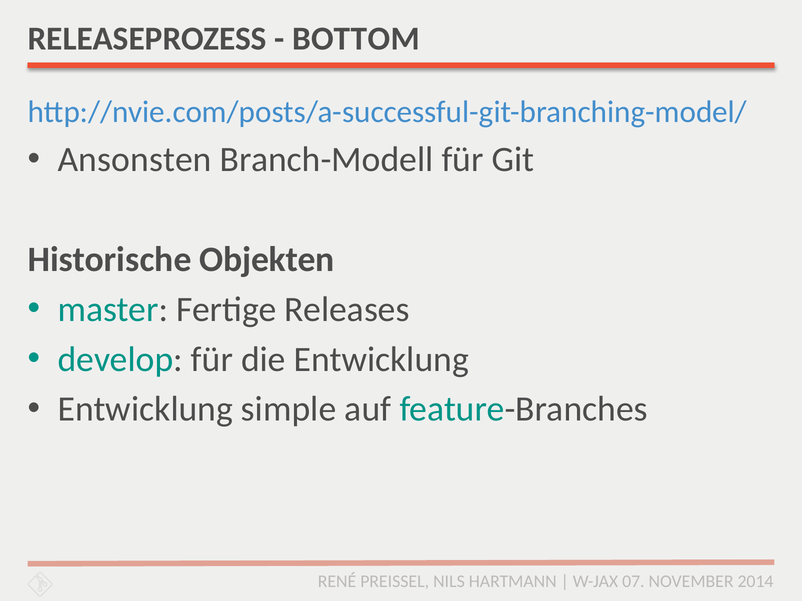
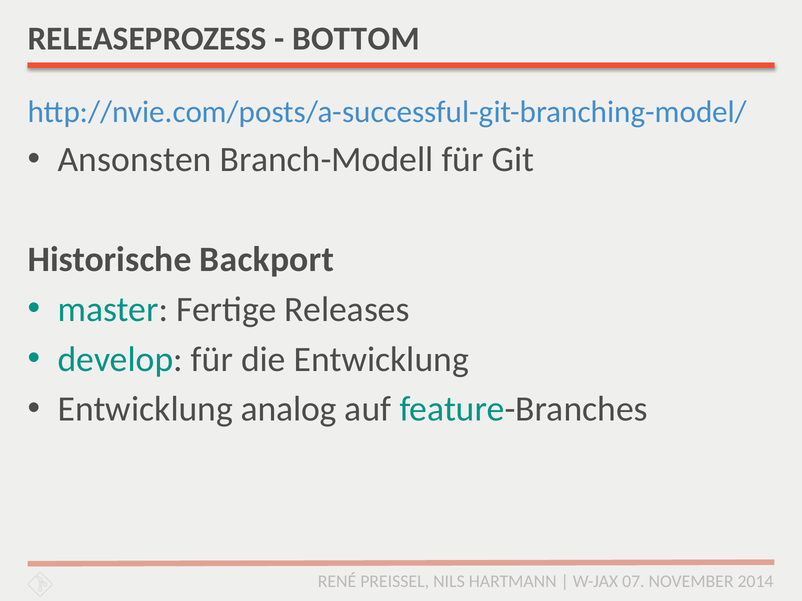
Objekten: Objekten -> Backport
simple: simple -> analog
